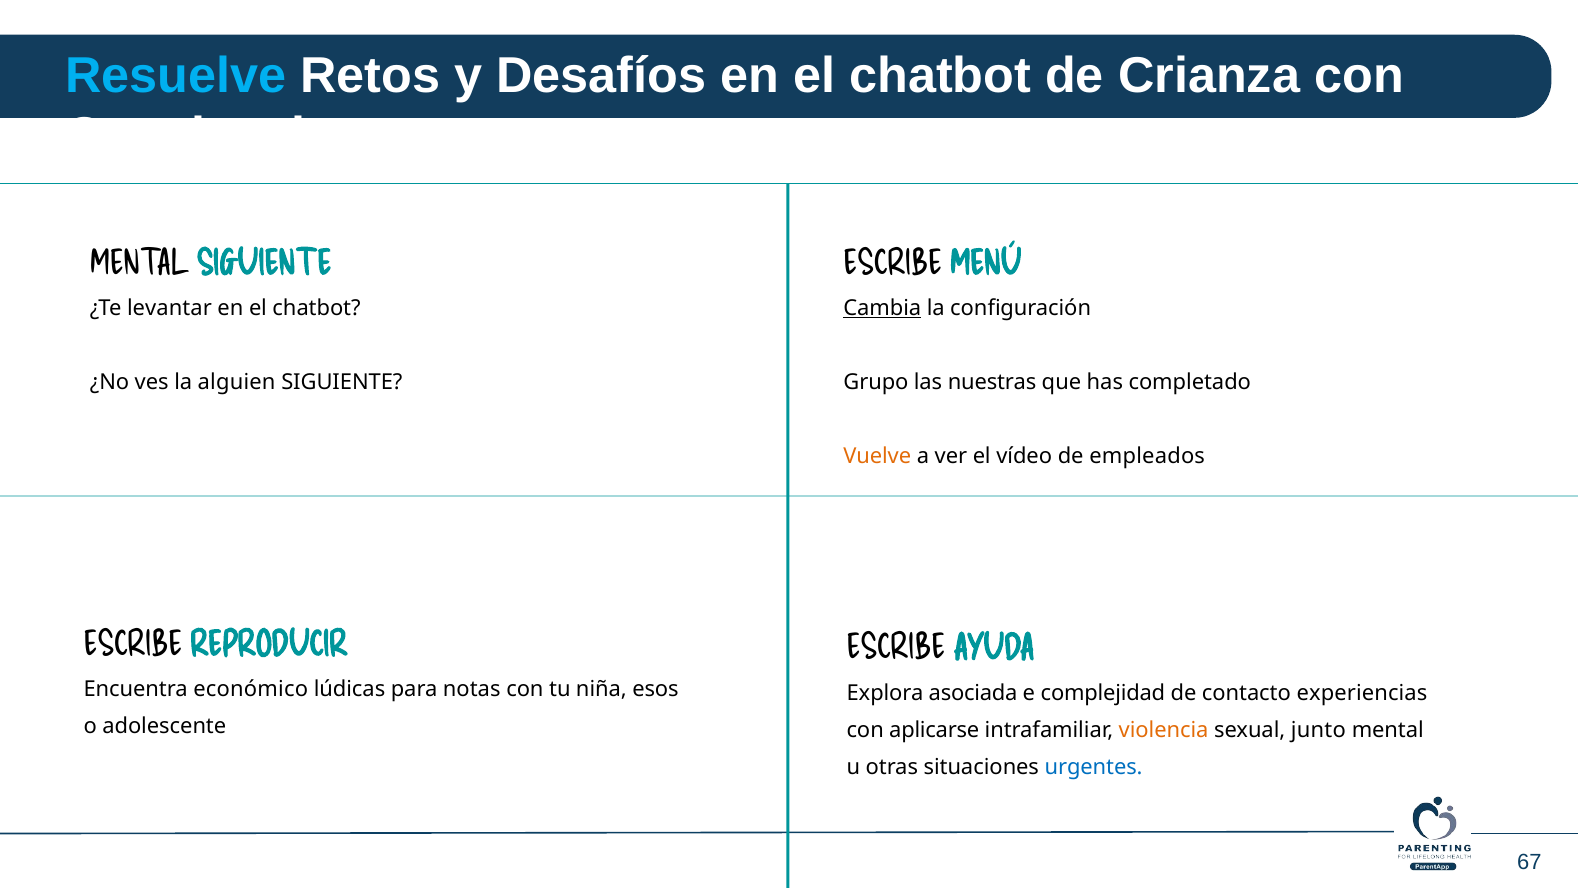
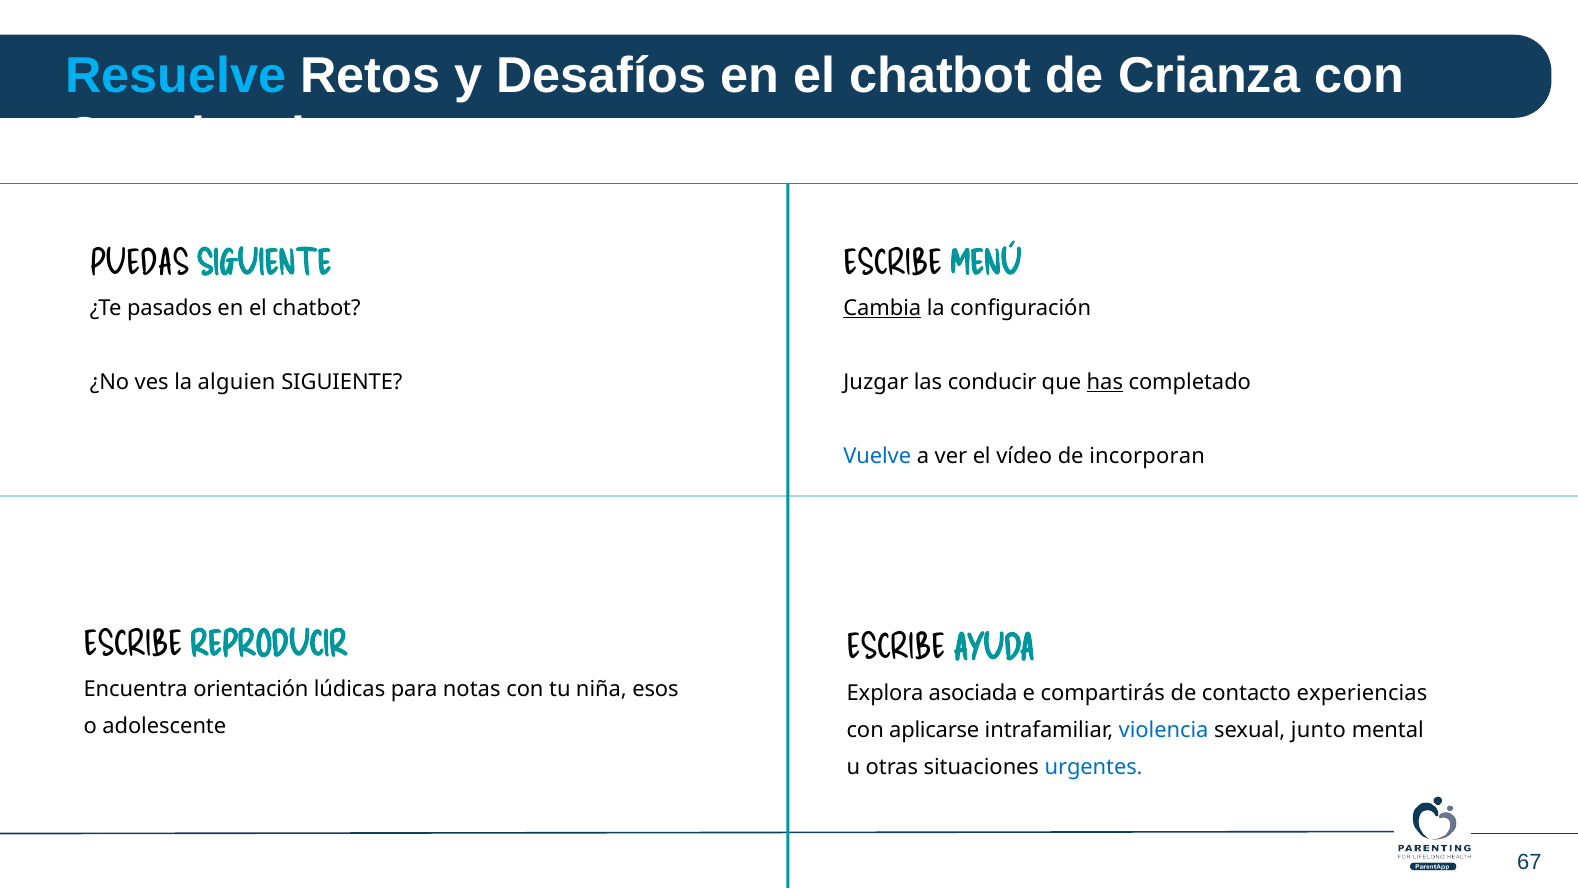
MENTAL at (139, 264): MENTAL -> PUEDAS
levantar: levantar -> pasados
Grupo: Grupo -> Juzgar
nuestras: nuestras -> conducir
has underline: none -> present
Vuelve colour: orange -> blue
empleados: empleados -> incorporan
económico: económico -> orientación
complejidad: complejidad -> compartirás
violencia colour: orange -> blue
